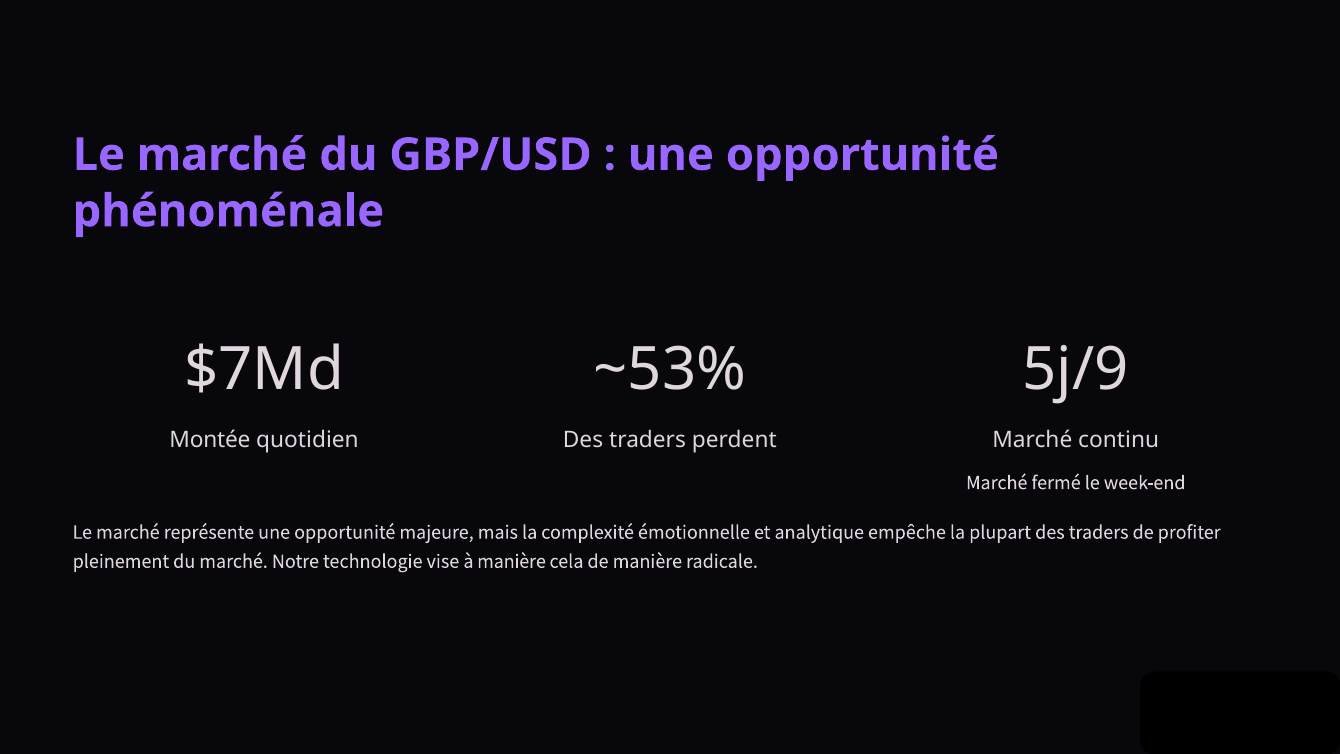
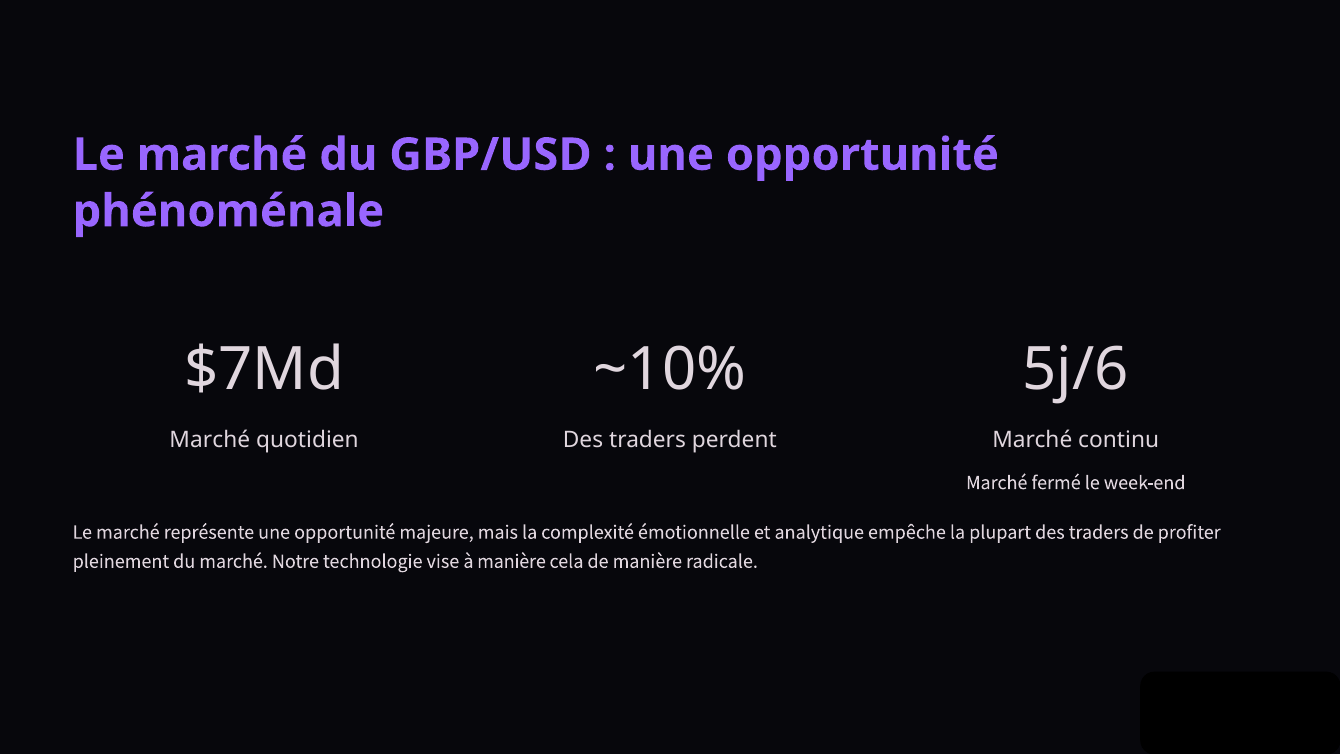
~53%: ~53% -> ~10%
5j/9: 5j/9 -> 5j/6
Montée at (210, 440): Montée -> Marché
